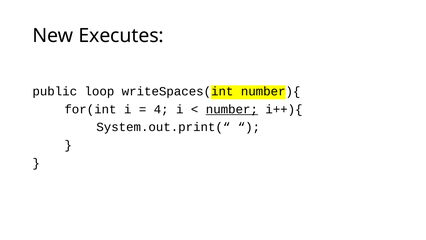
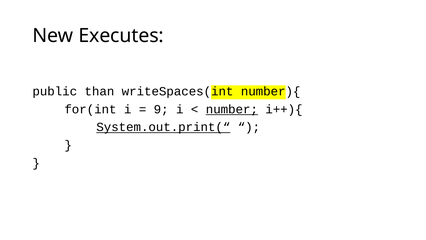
loop: loop -> than
4: 4 -> 9
System.out.print(“ underline: none -> present
